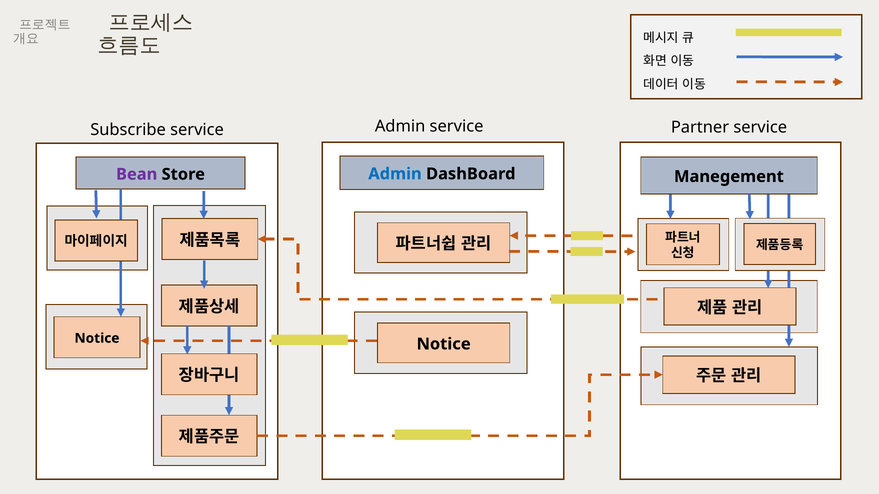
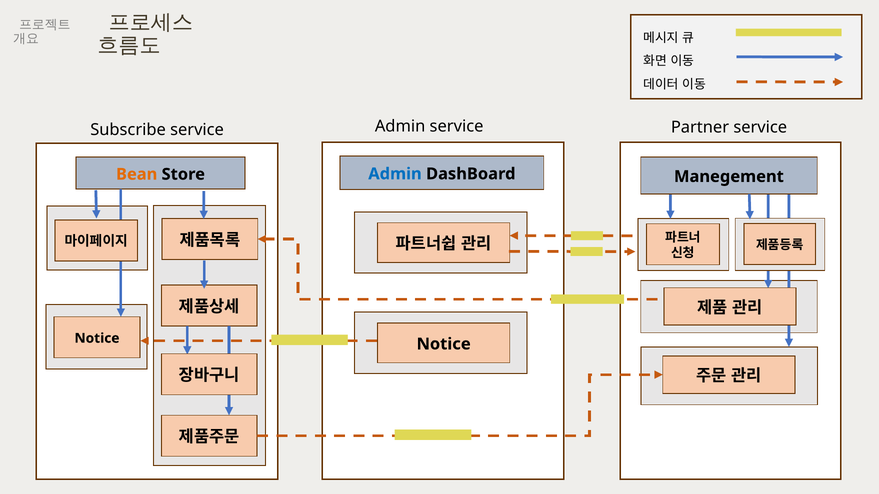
Bean colour: purple -> orange
